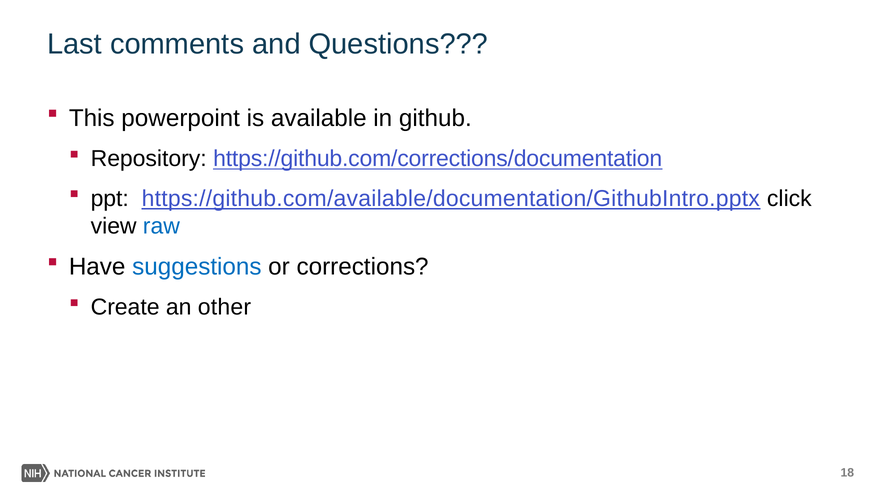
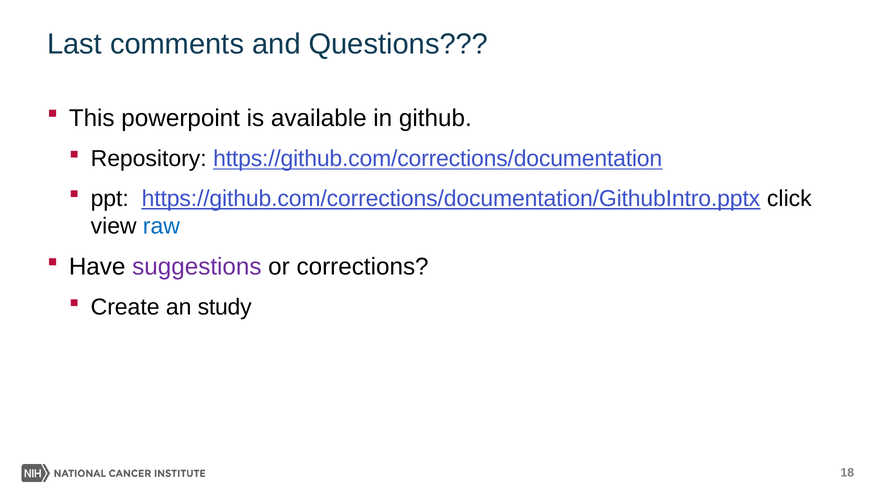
https://github.com/available/documentation/GithubIntro.pptx: https://github.com/available/documentation/GithubIntro.pptx -> https://github.com/corrections/documentation/GithubIntro.pptx
suggestions colour: blue -> purple
other: other -> study
